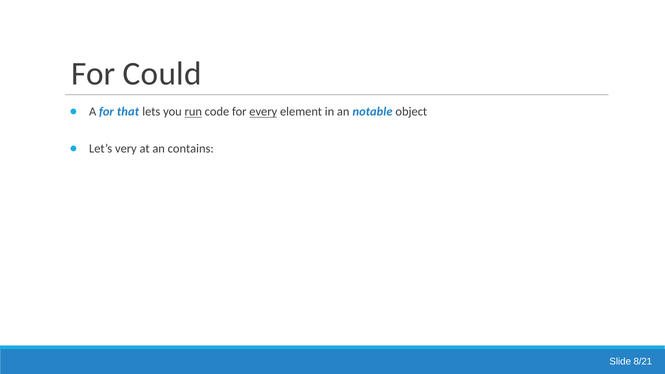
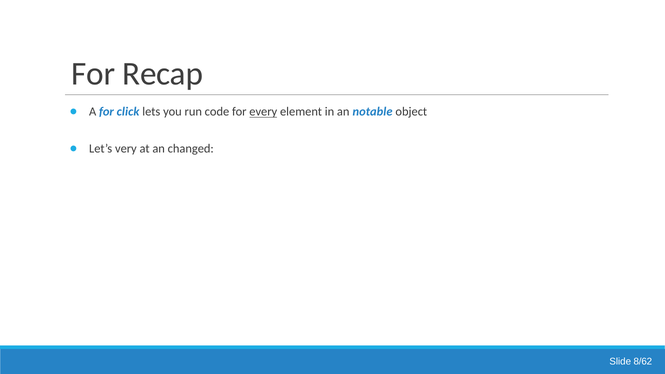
Could: Could -> Recap
that: that -> click
run underline: present -> none
contains: contains -> changed
8/21: 8/21 -> 8/62
